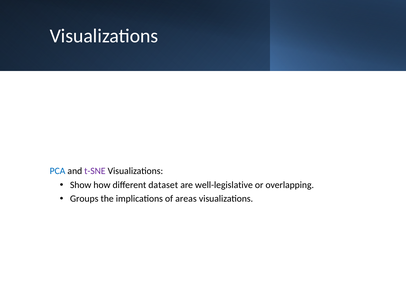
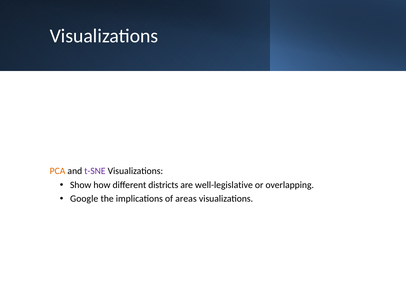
PCA colour: blue -> orange
dataset: dataset -> districts
Groups: Groups -> Google
